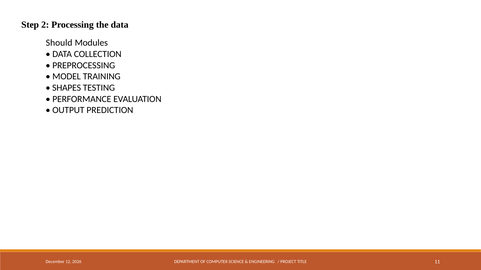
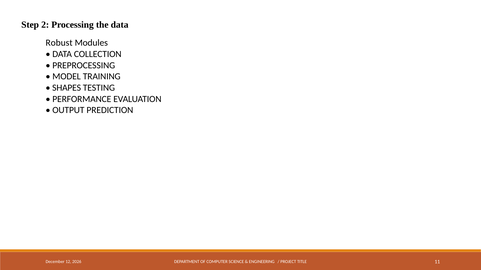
Should: Should -> Robust
